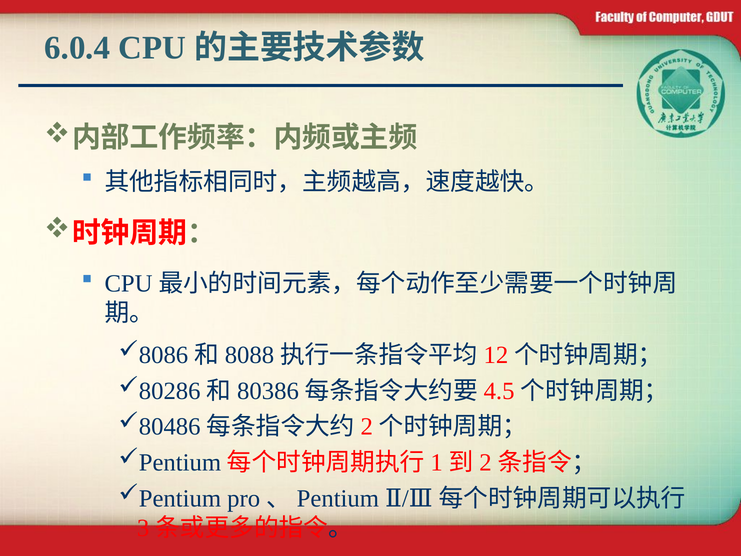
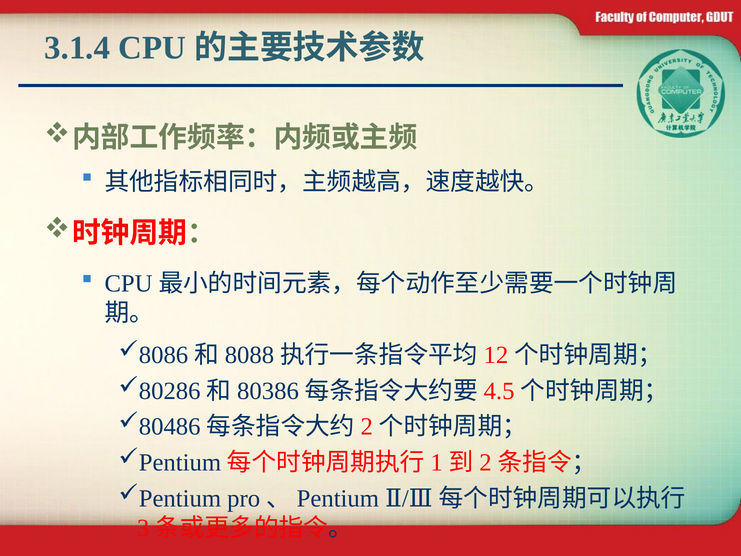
6.0.4: 6.0.4 -> 3.1.4
